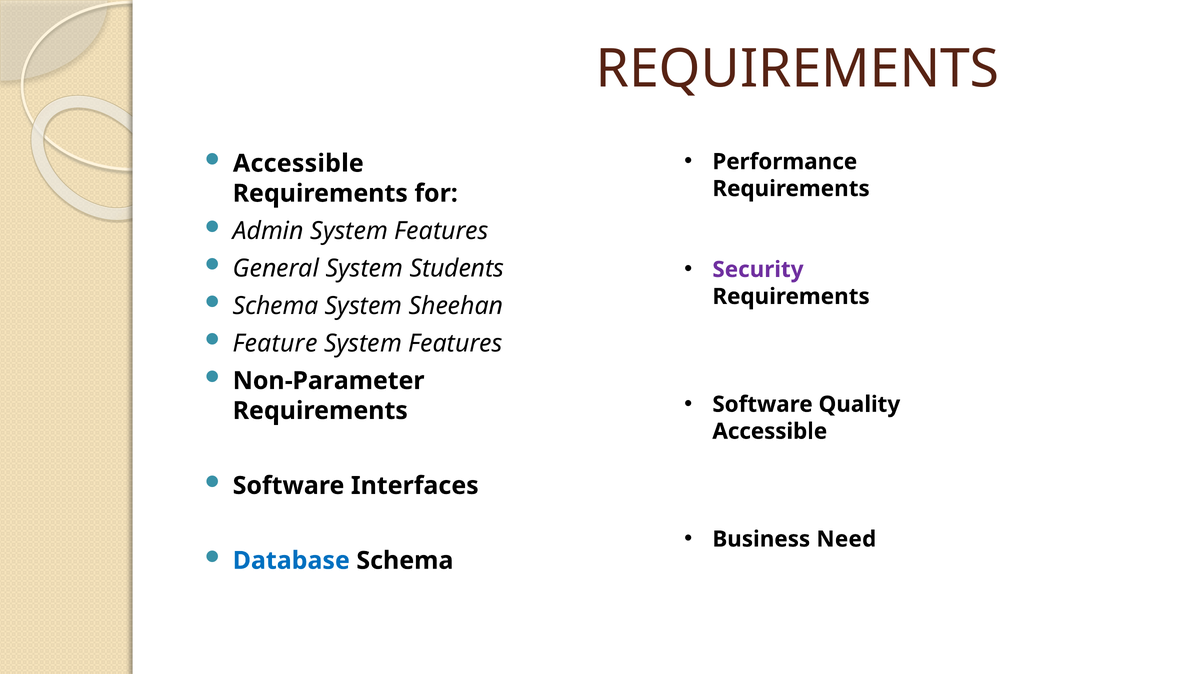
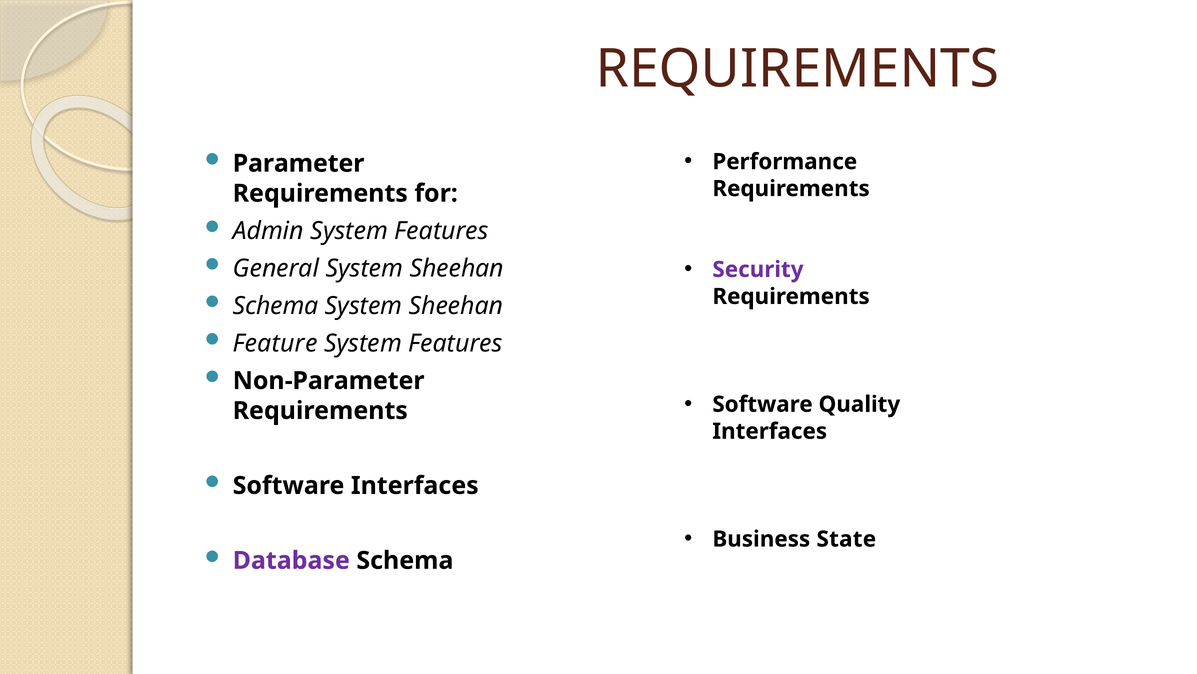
Accessible at (298, 163): Accessible -> Parameter
General System Students: Students -> Sheehan
Accessible at (770, 431): Accessible -> Interfaces
Need: Need -> State
Database colour: blue -> purple
